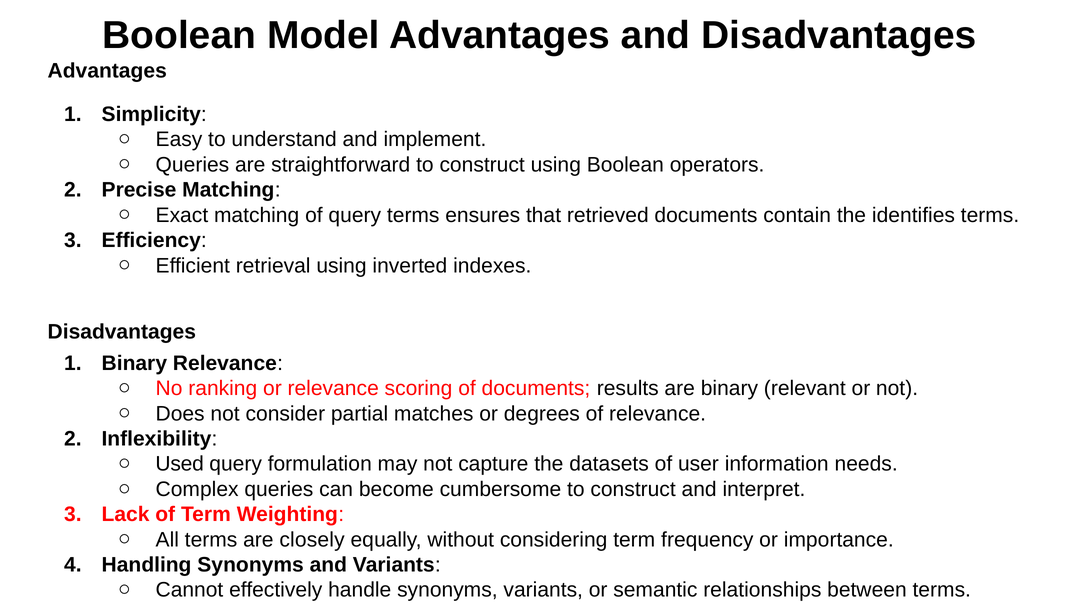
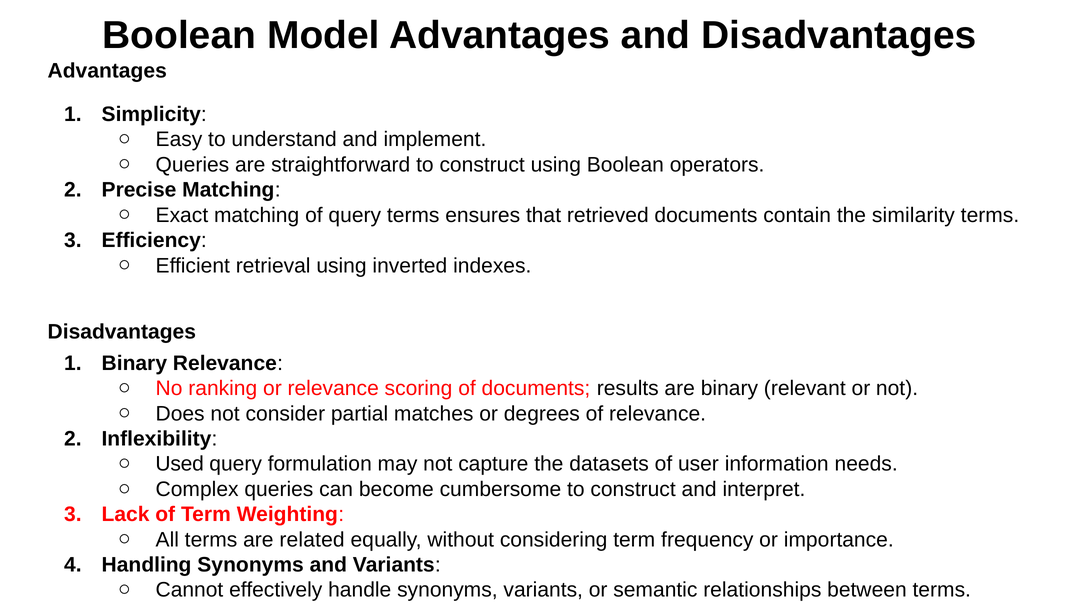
identifies: identifies -> similarity
closely: closely -> related
